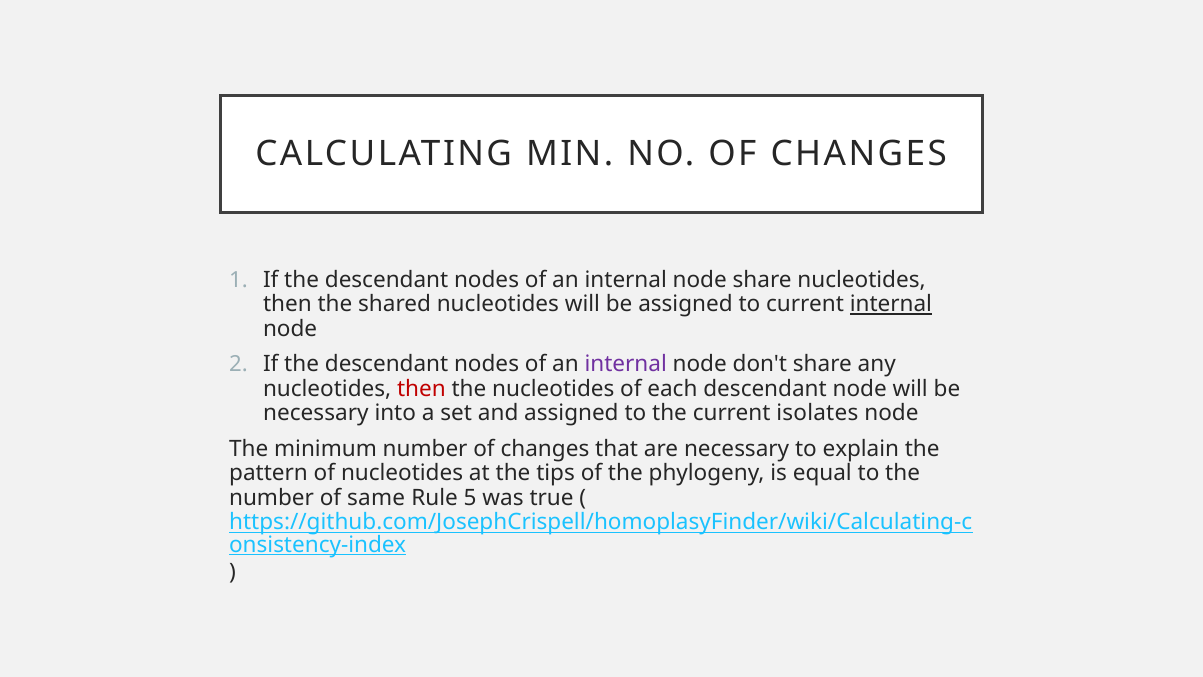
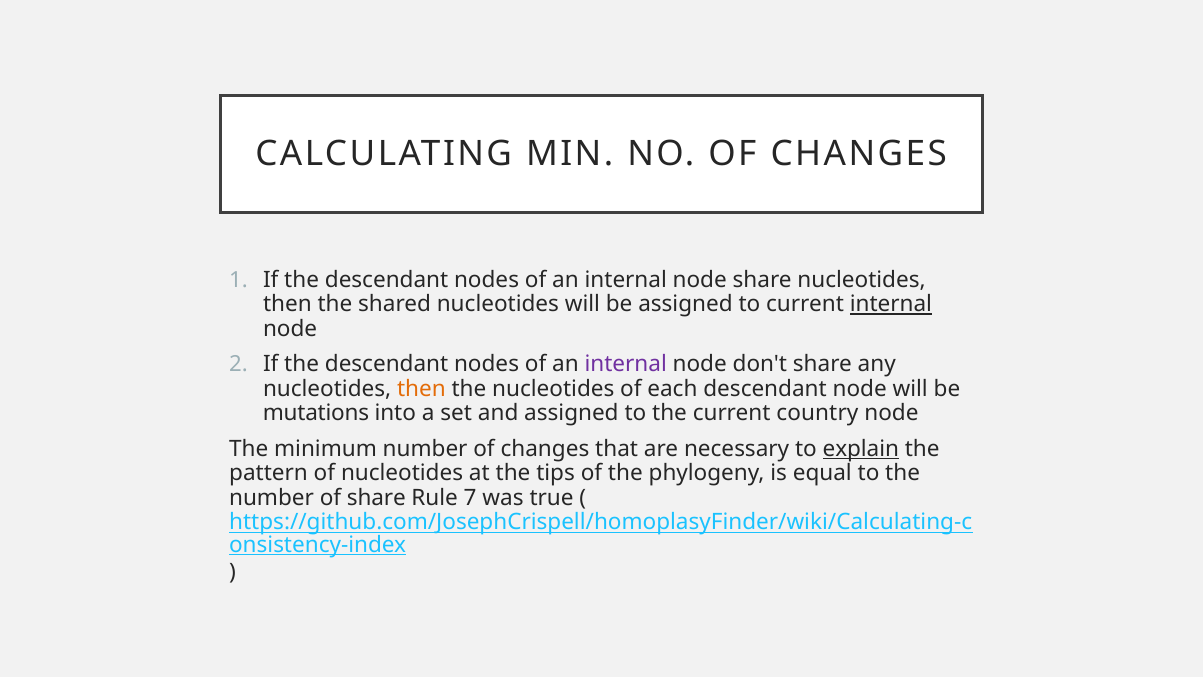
then at (421, 389) colour: red -> orange
necessary at (316, 413): necessary -> mutations
isolates: isolates -> country
explain underline: none -> present
of same: same -> share
5: 5 -> 7
